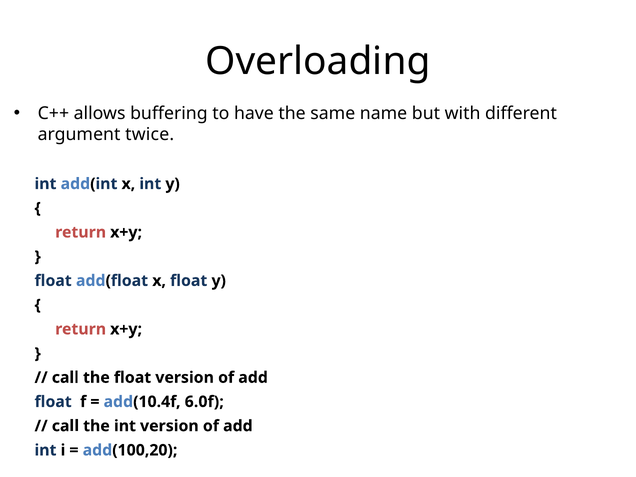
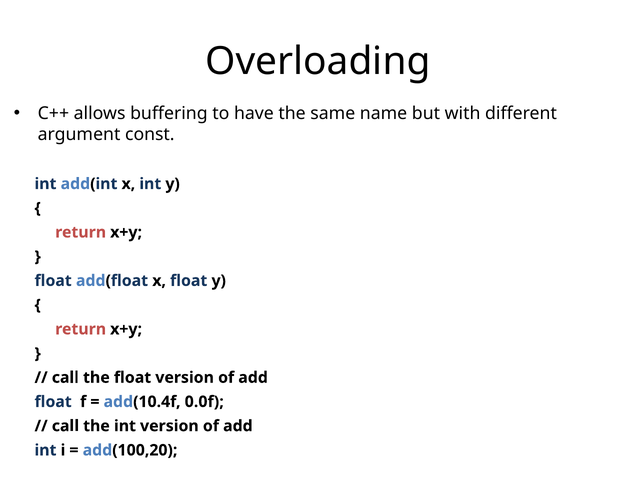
twice: twice -> const
6.0f: 6.0f -> 0.0f
